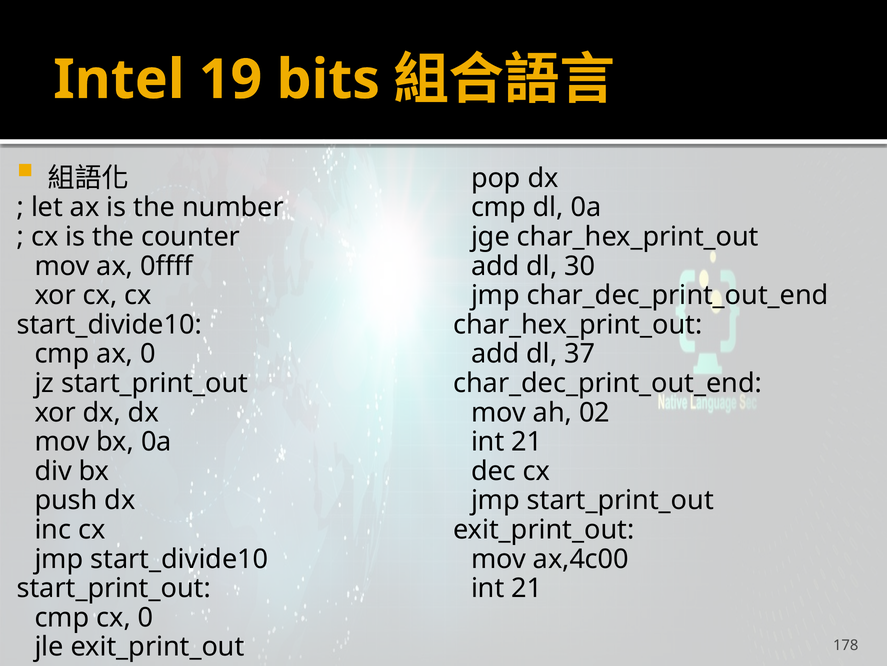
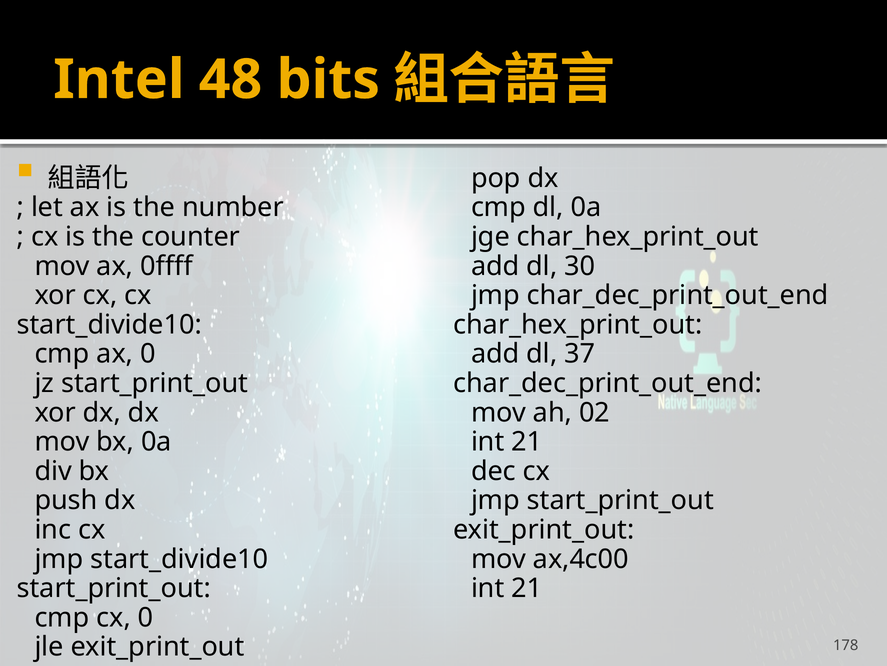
19: 19 -> 48
